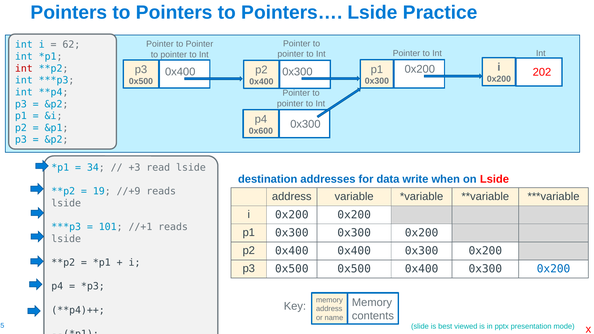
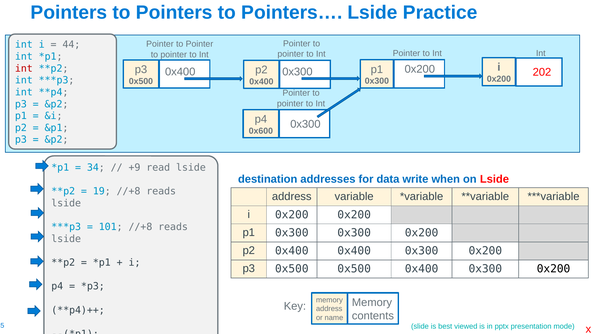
62: 62 -> 44
+3: +3 -> +9
19 //+9: //+9 -> //+8
101 //+1: //+1 -> //+8
0x200 at (554, 269) colour: blue -> black
